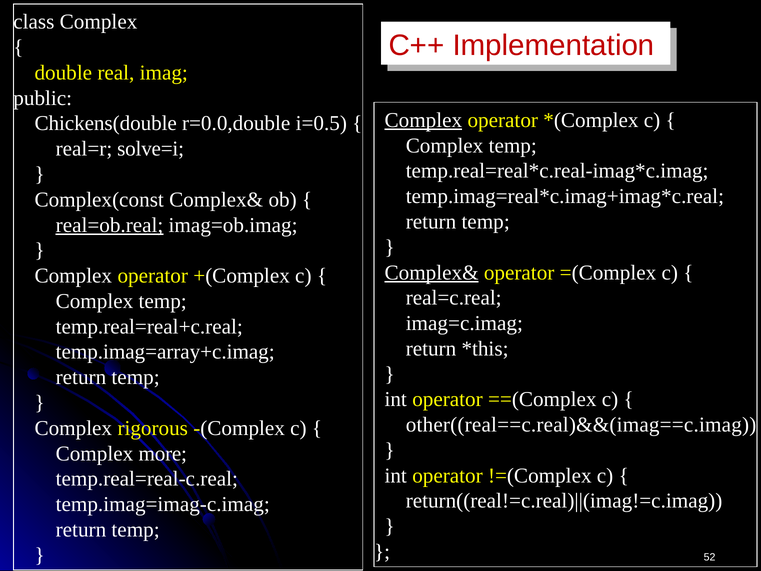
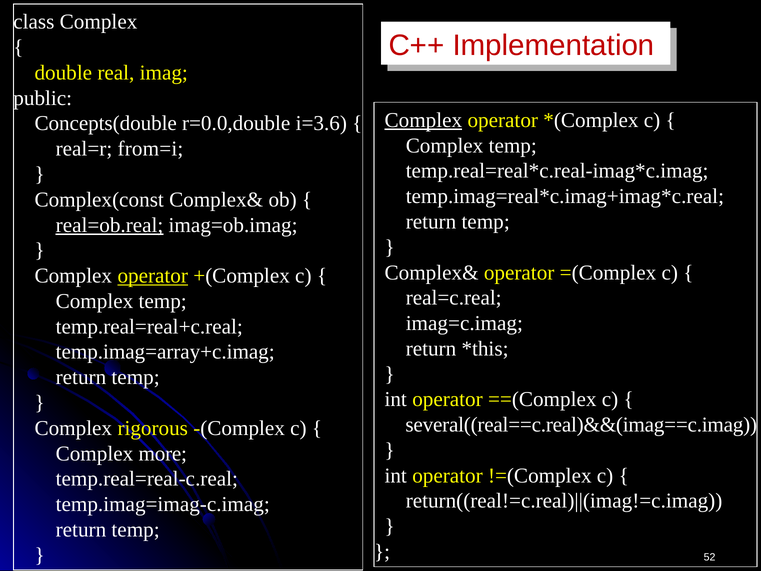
Chickens(double: Chickens(double -> Concepts(double
i=0.5: i=0.5 -> i=3.6
solve=i: solve=i -> from=i
Complex& at (432, 272) underline: present -> none
operator at (153, 276) underline: none -> present
other((real==c.real)&&(imag==c.imag: other((real==c.real)&&(imag==c.imag -> several((real==c.real)&&(imag==c.imag
